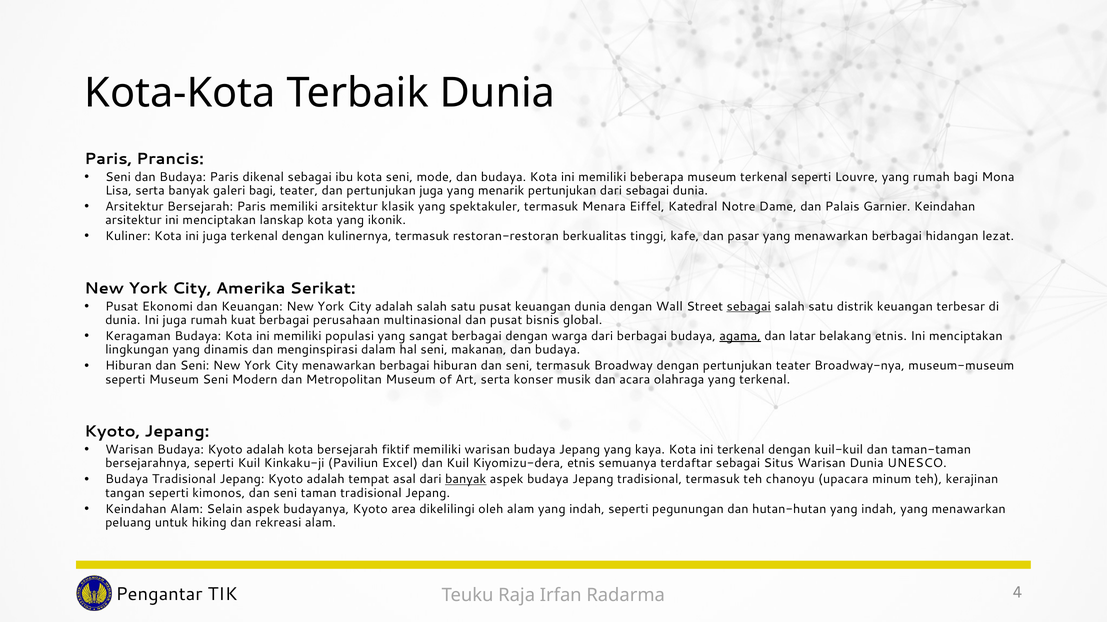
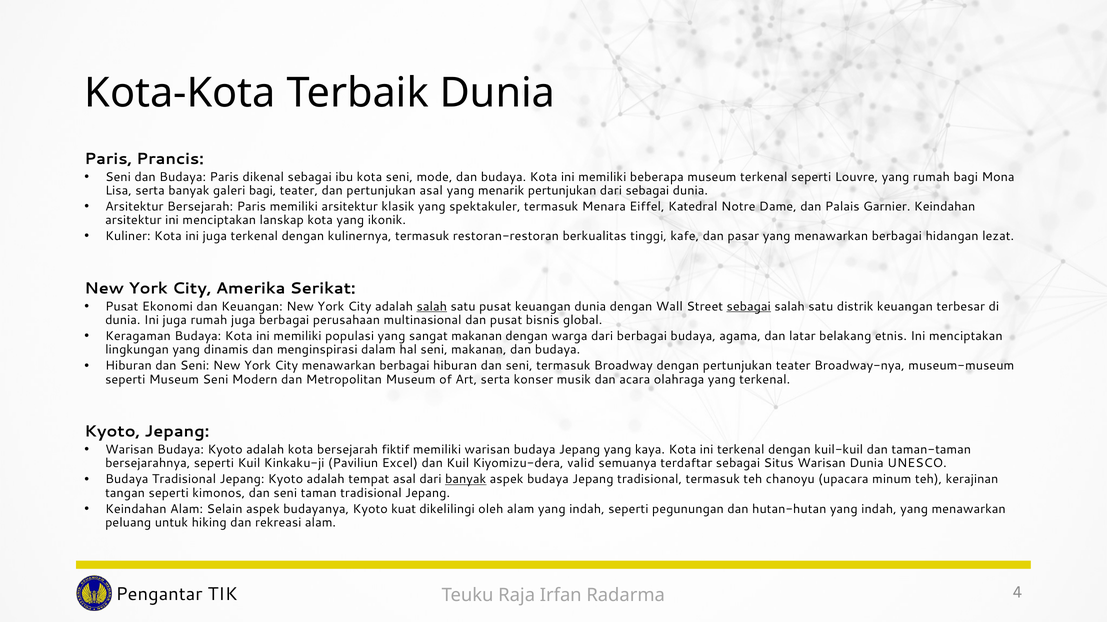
pertunjukan juga: juga -> asal
salah at (432, 307) underline: none -> present
rumah kuat: kuat -> juga
sangat berbagai: berbagai -> makanan
agama underline: present -> none
Kiyomizu-dera etnis: etnis -> valid
area: area -> kuat
